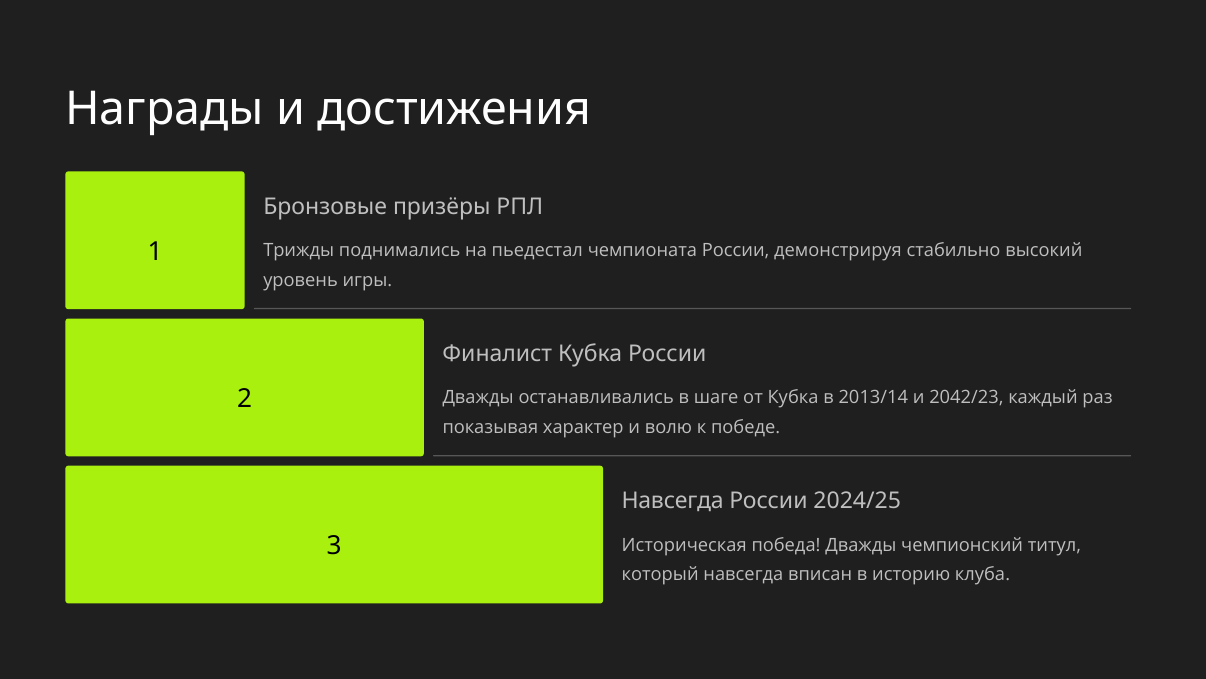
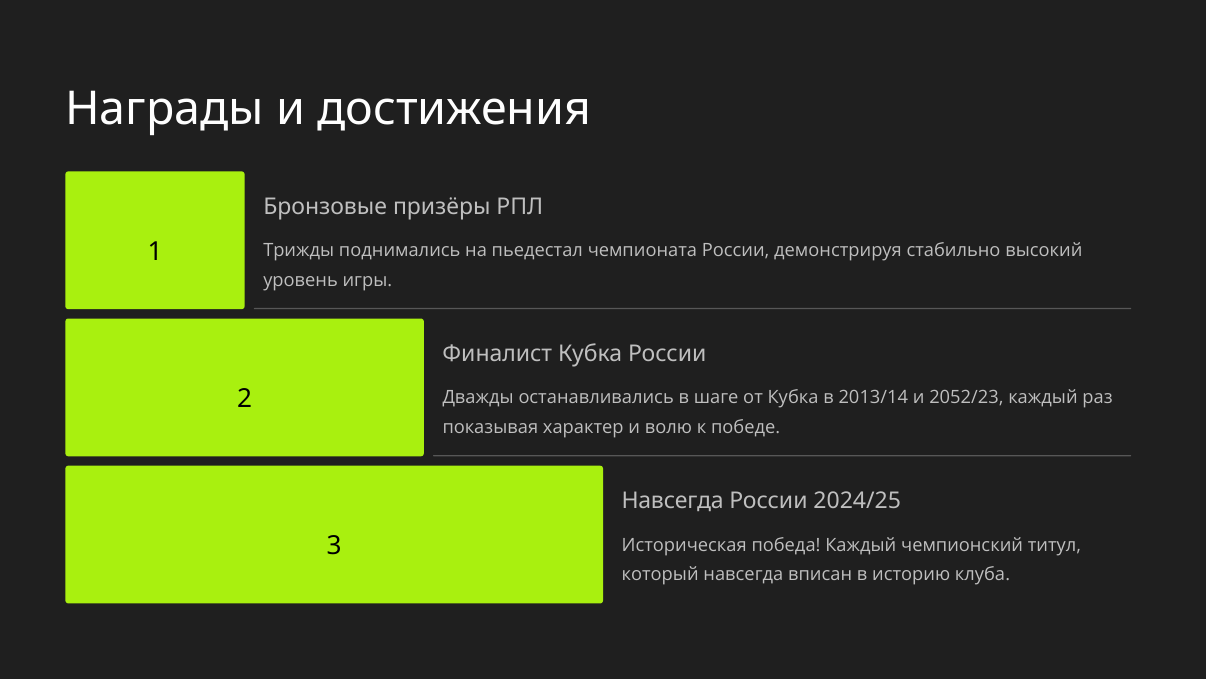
2042/23: 2042/23 -> 2052/23
победа Дважды: Дважды -> Каждый
